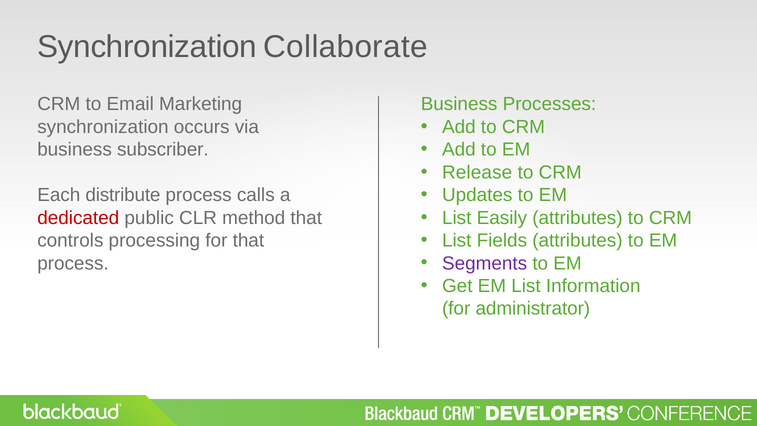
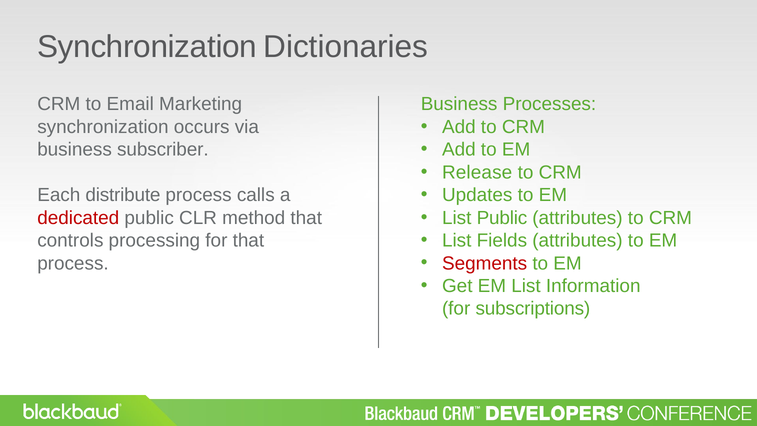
Collaborate: Collaborate -> Dictionaries
List Easily: Easily -> Public
Segments colour: purple -> red
administrator: administrator -> subscriptions
